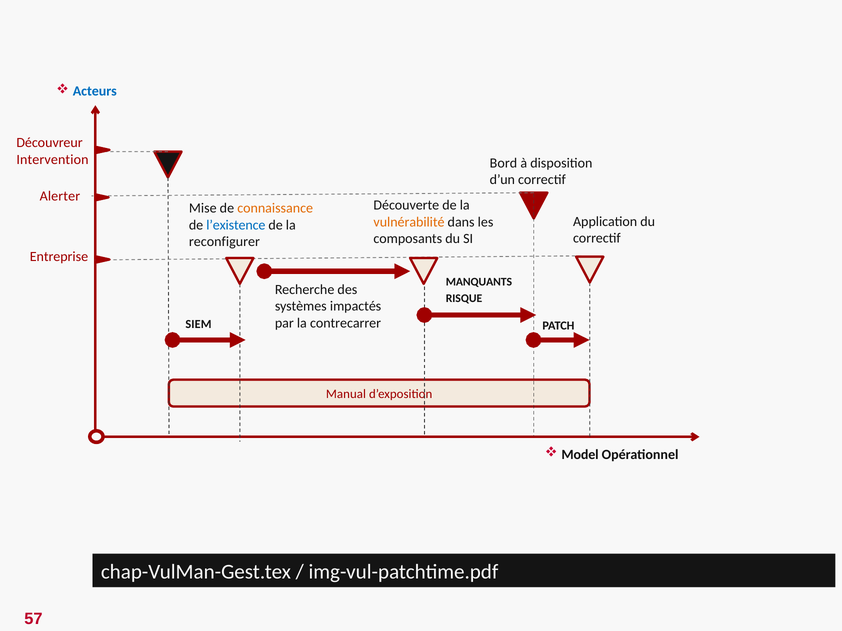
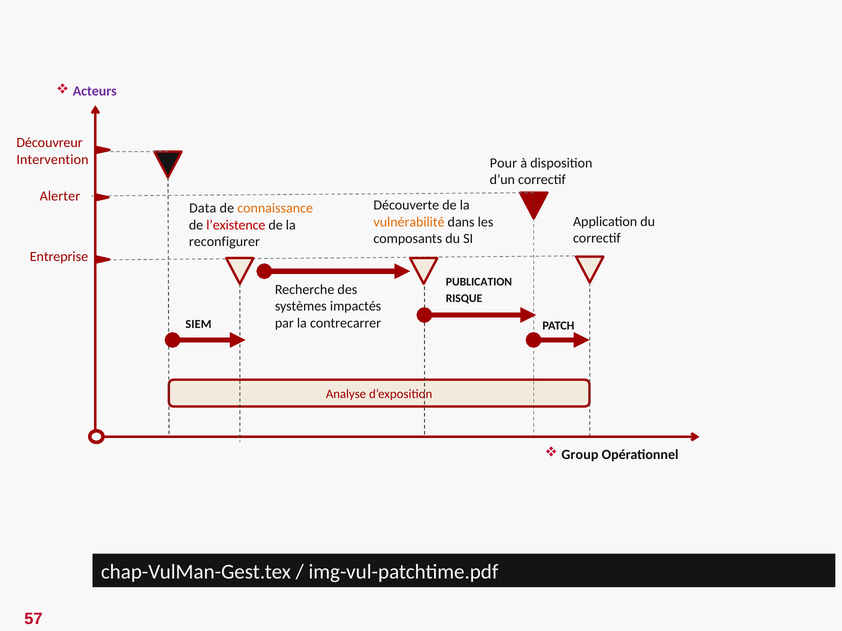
Acteurs colour: blue -> purple
Bord: Bord -> Pour
Mise: Mise -> Data
l’existence colour: blue -> red
MANQUANTS: MANQUANTS -> PUBLICATION
Manual: Manual -> Analyse
Model: Model -> Group
